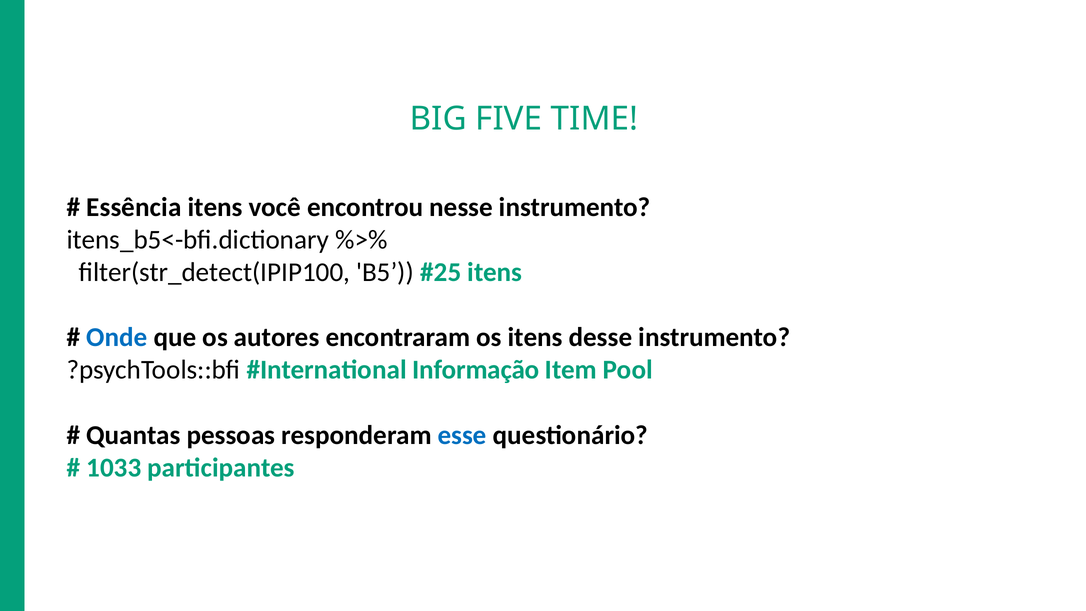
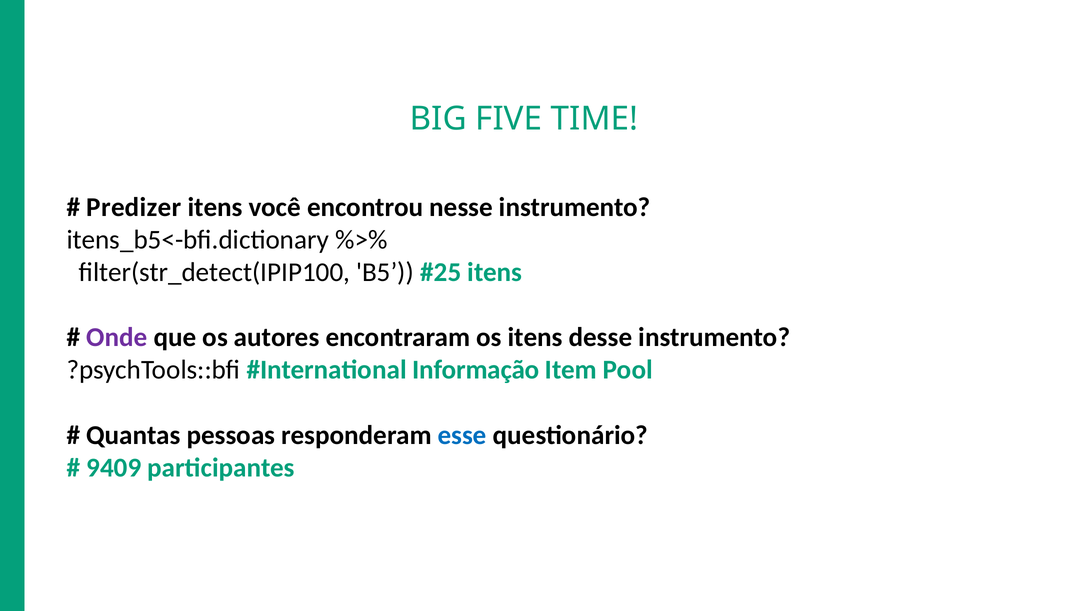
Essência: Essência -> Predizer
Onde colour: blue -> purple
1033: 1033 -> 9409
